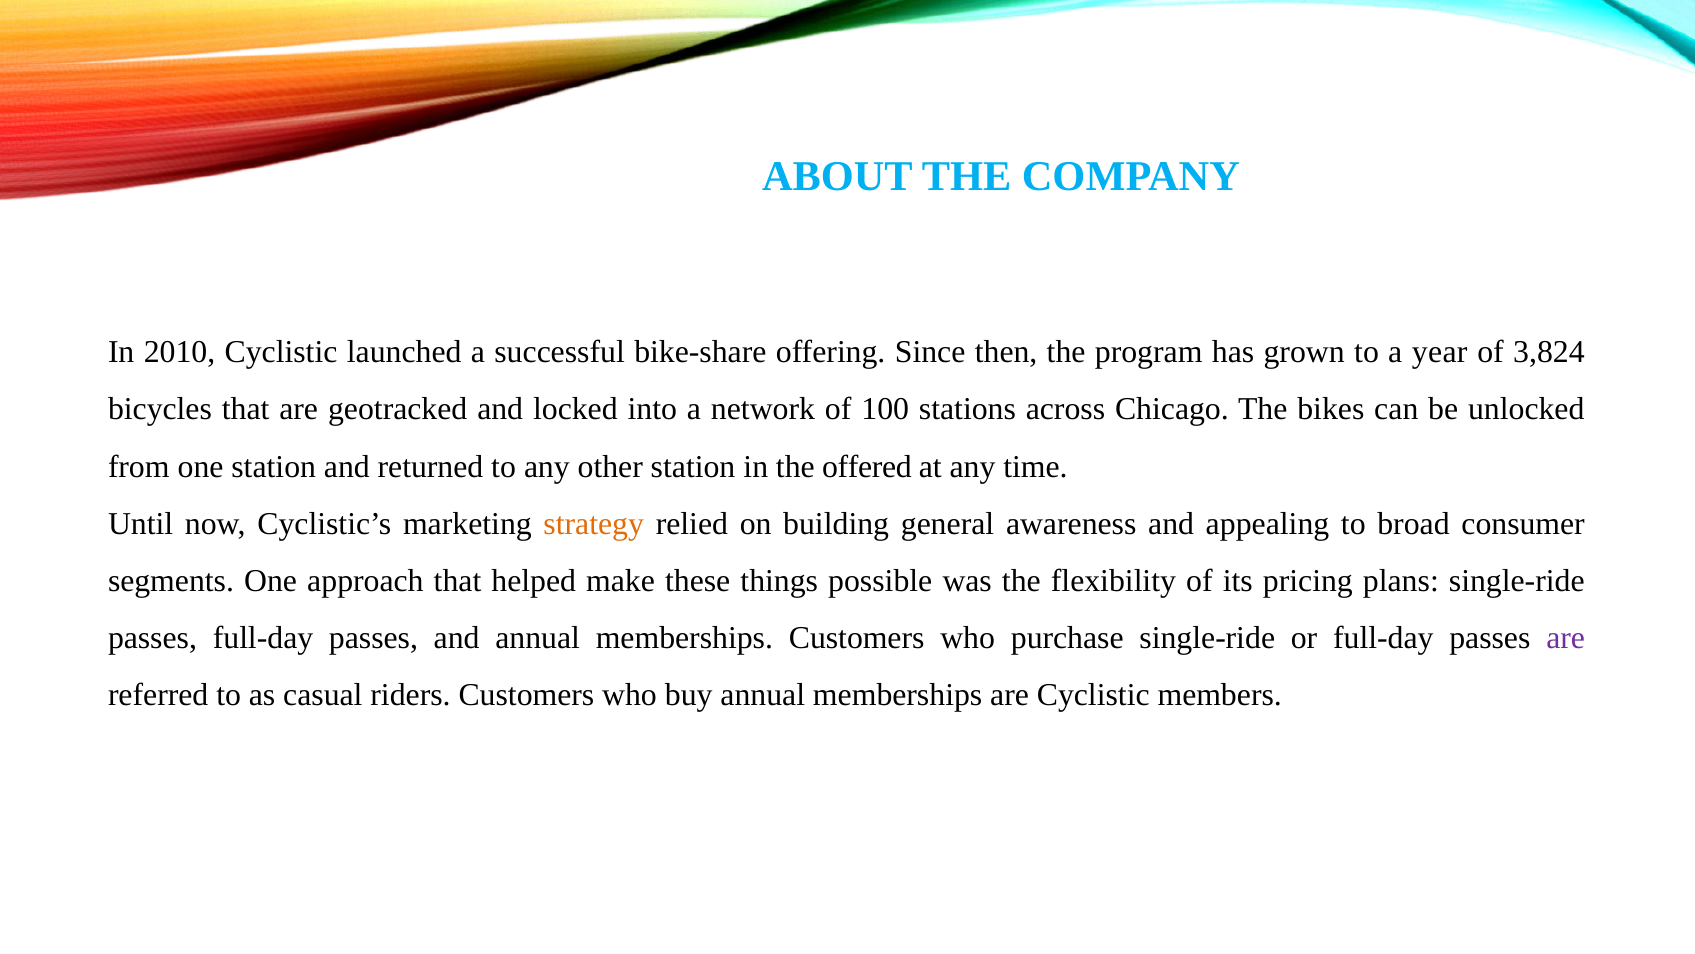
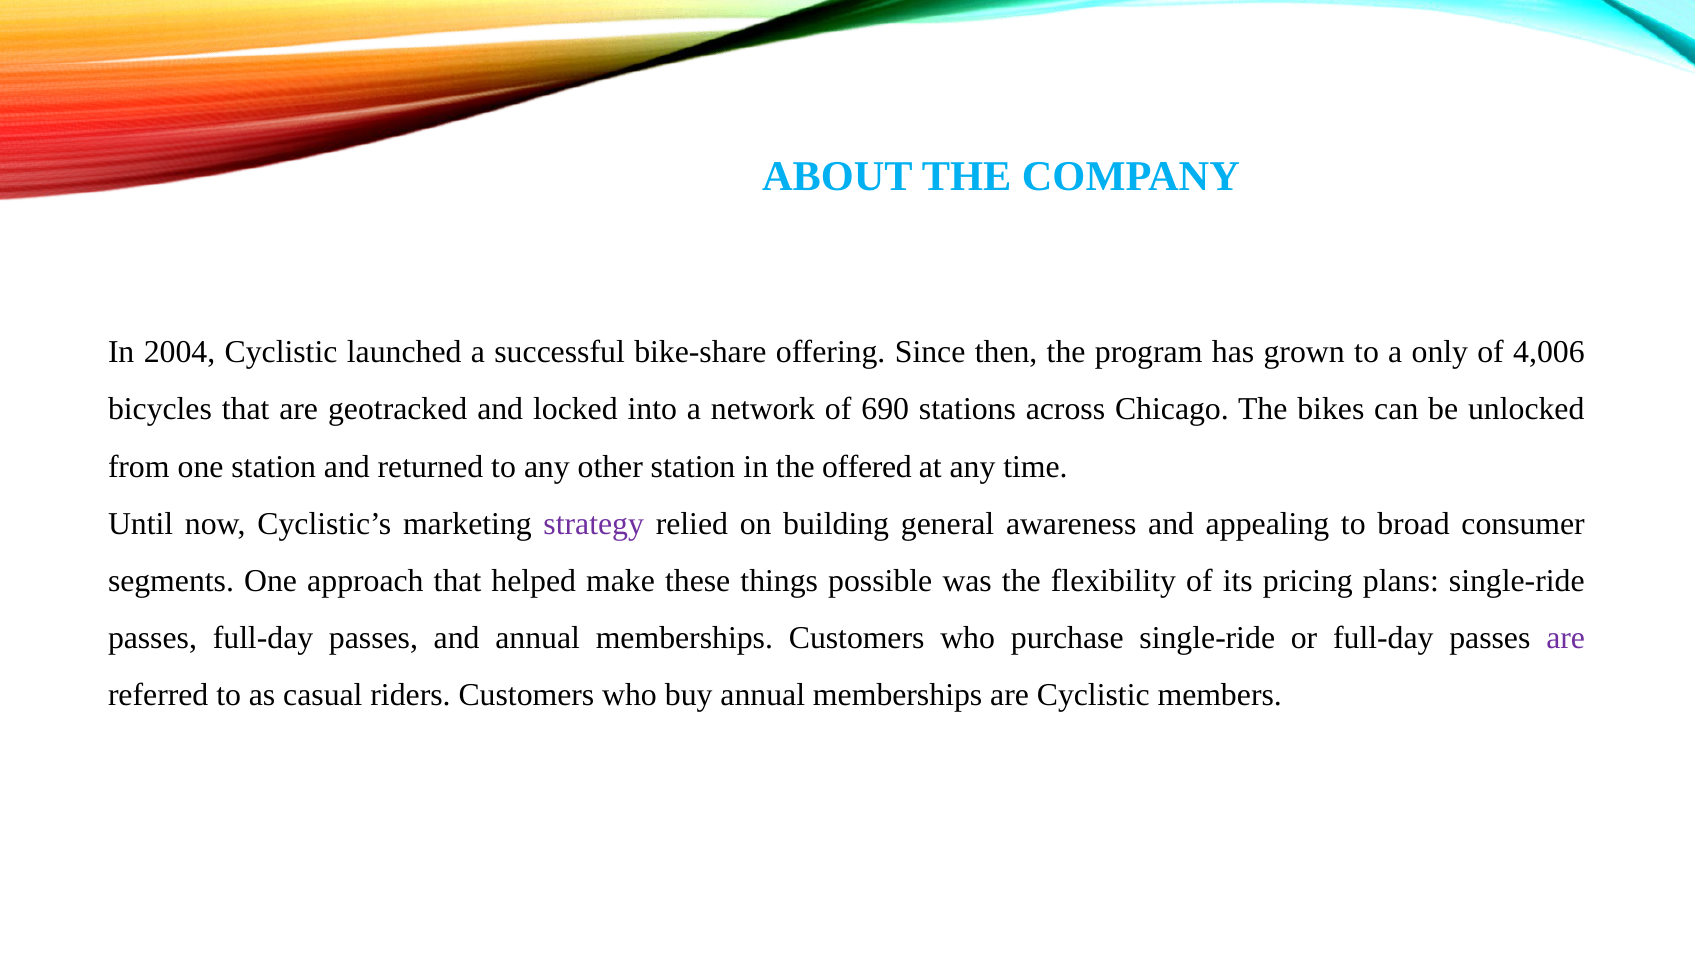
2010: 2010 -> 2004
year: year -> only
3,824: 3,824 -> 4,006
100: 100 -> 690
strategy colour: orange -> purple
